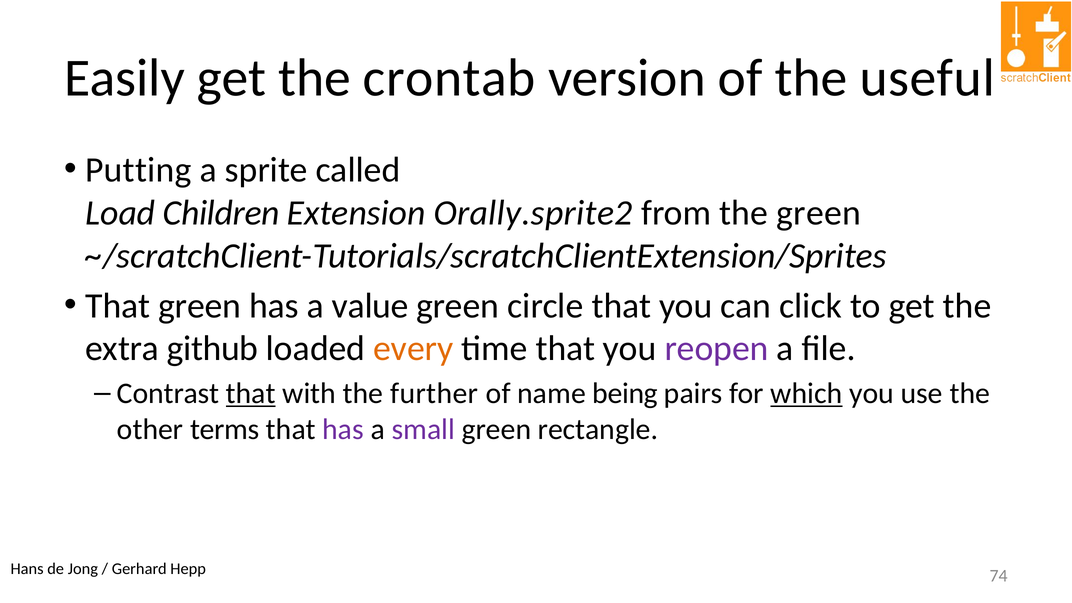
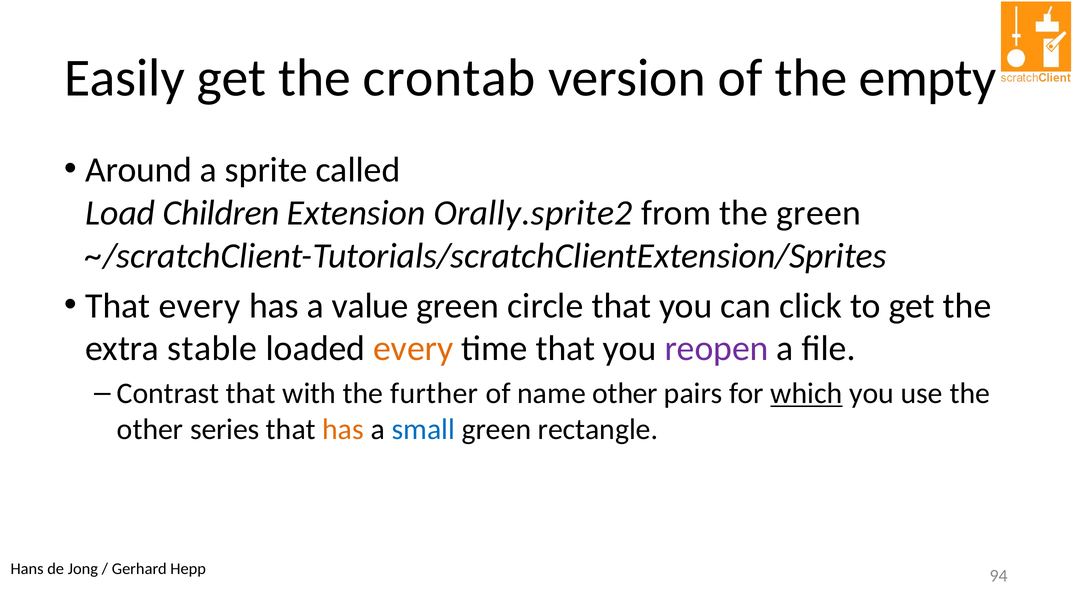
useful: useful -> empty
Putting: Putting -> Around
That green: green -> every
github: github -> stable
that at (251, 394) underline: present -> none
name being: being -> other
terms: terms -> series
has at (343, 429) colour: purple -> orange
small colour: purple -> blue
74: 74 -> 94
